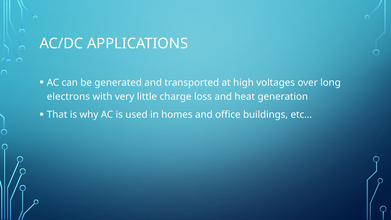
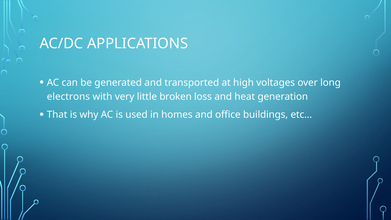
charge: charge -> broken
